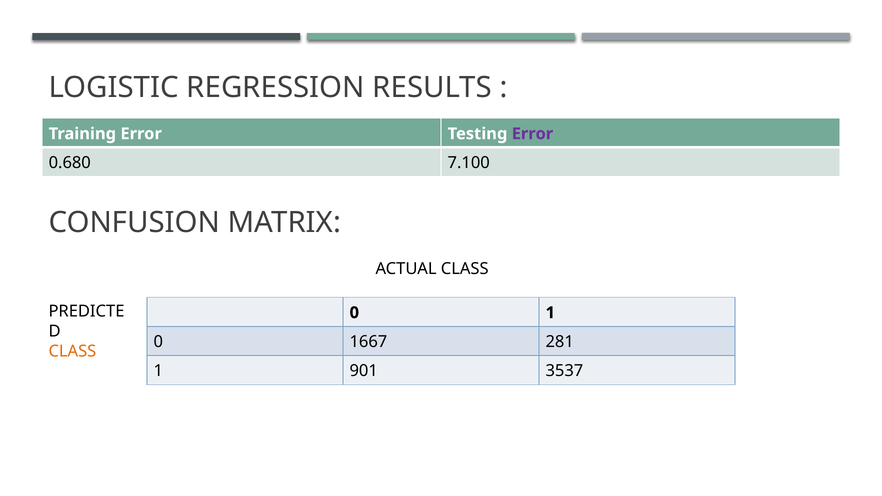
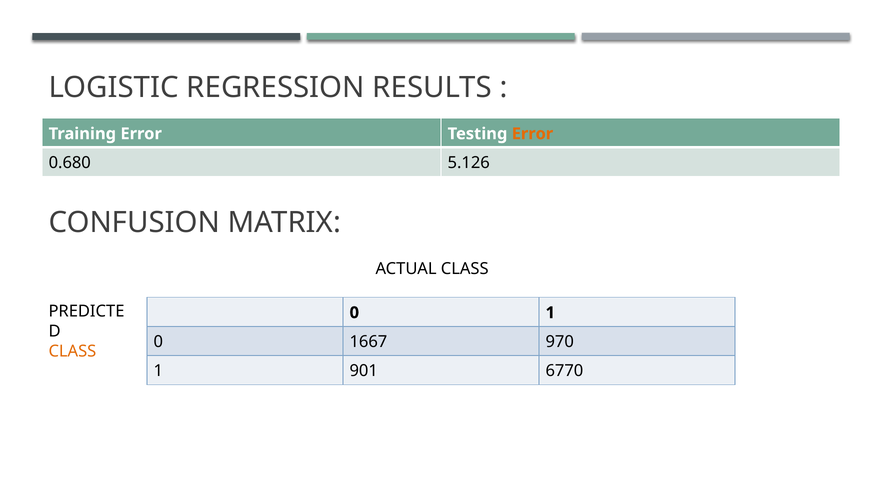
Error at (532, 134) colour: purple -> orange
7.100: 7.100 -> 5.126
281: 281 -> 970
3537: 3537 -> 6770
